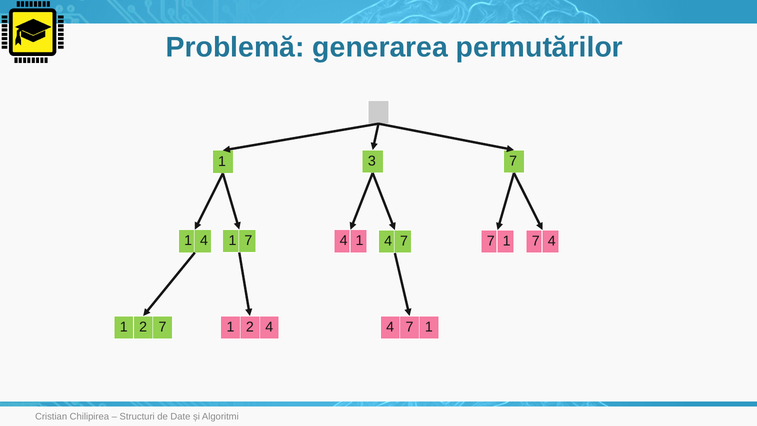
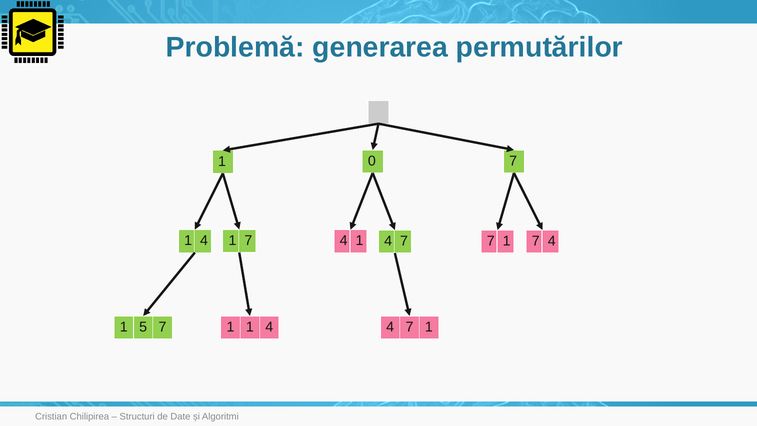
3: 3 -> 0
2 at (143, 327): 2 -> 5
7 1 2: 2 -> 1
